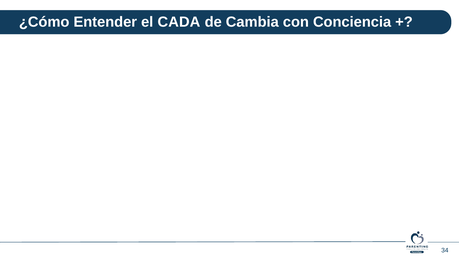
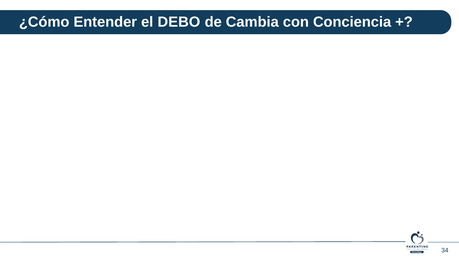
CADA: CADA -> DEBO
